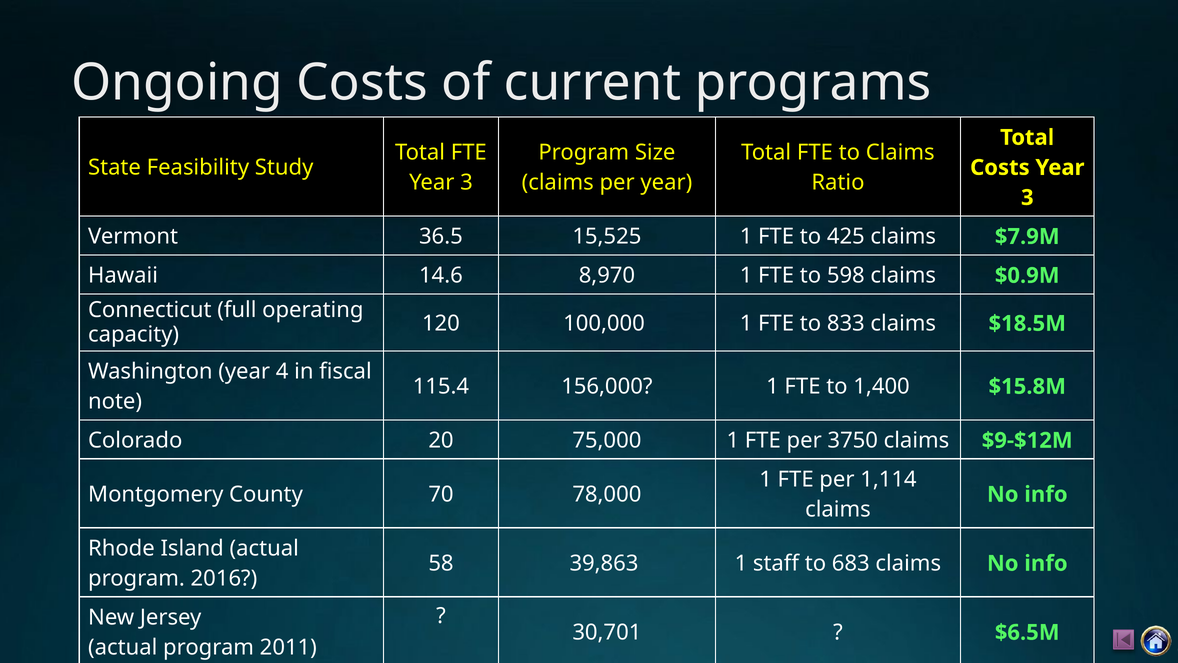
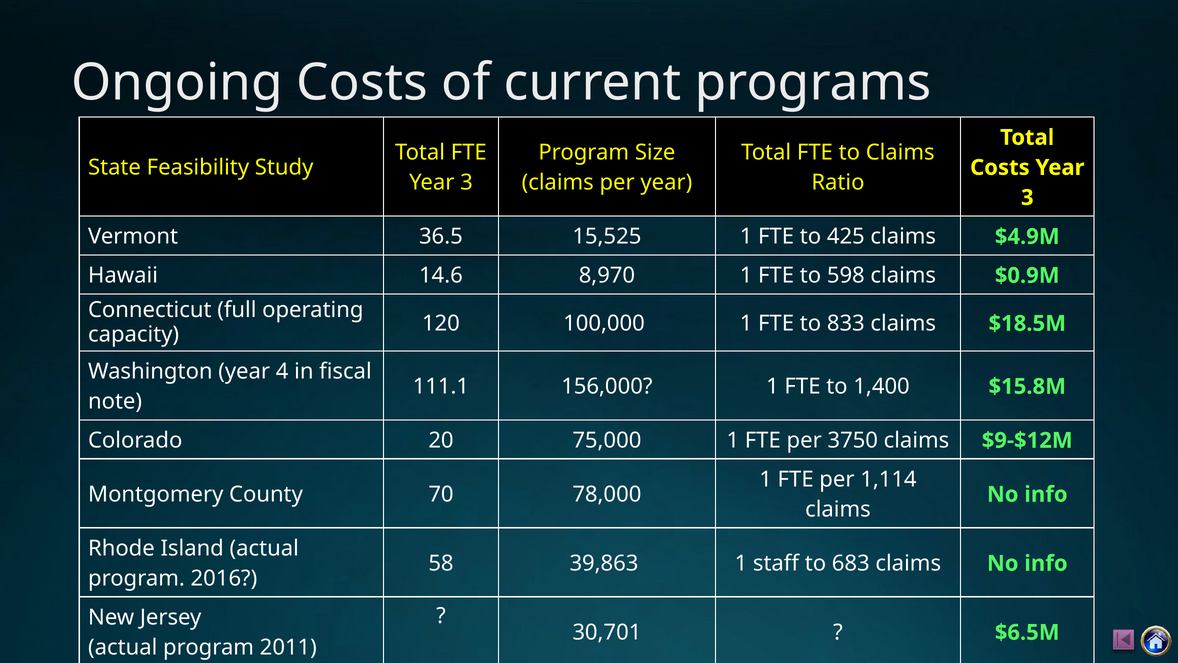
$7.9M: $7.9M -> $4.9M
115.4: 115.4 -> 111.1
